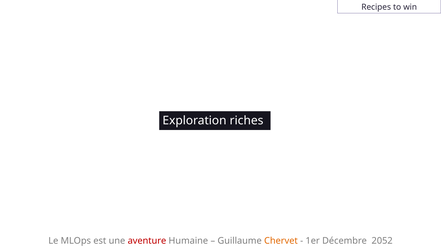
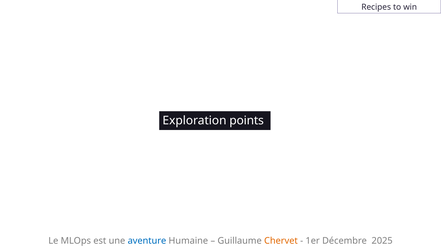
riches: riches -> points
aventure colour: red -> blue
2052: 2052 -> 2025
